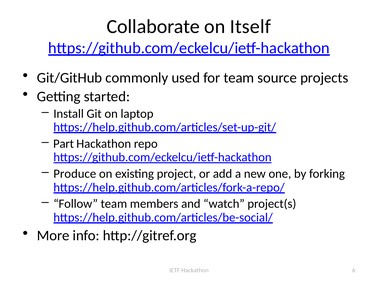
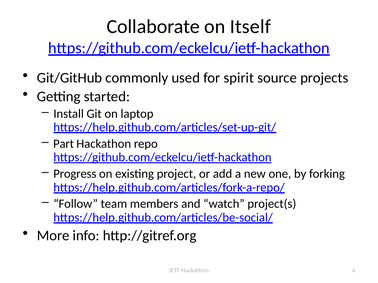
for team: team -> spirit
Produce: Produce -> Progress
